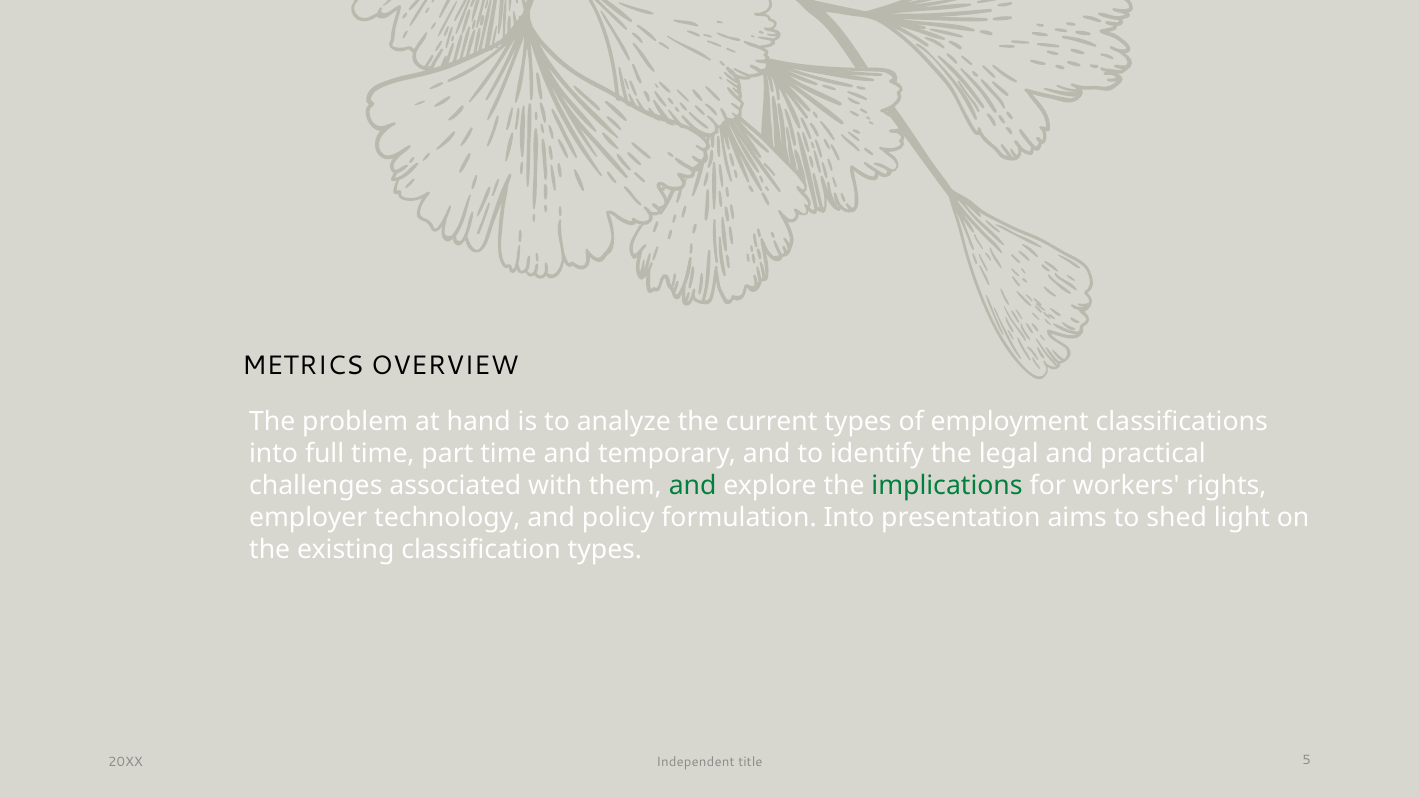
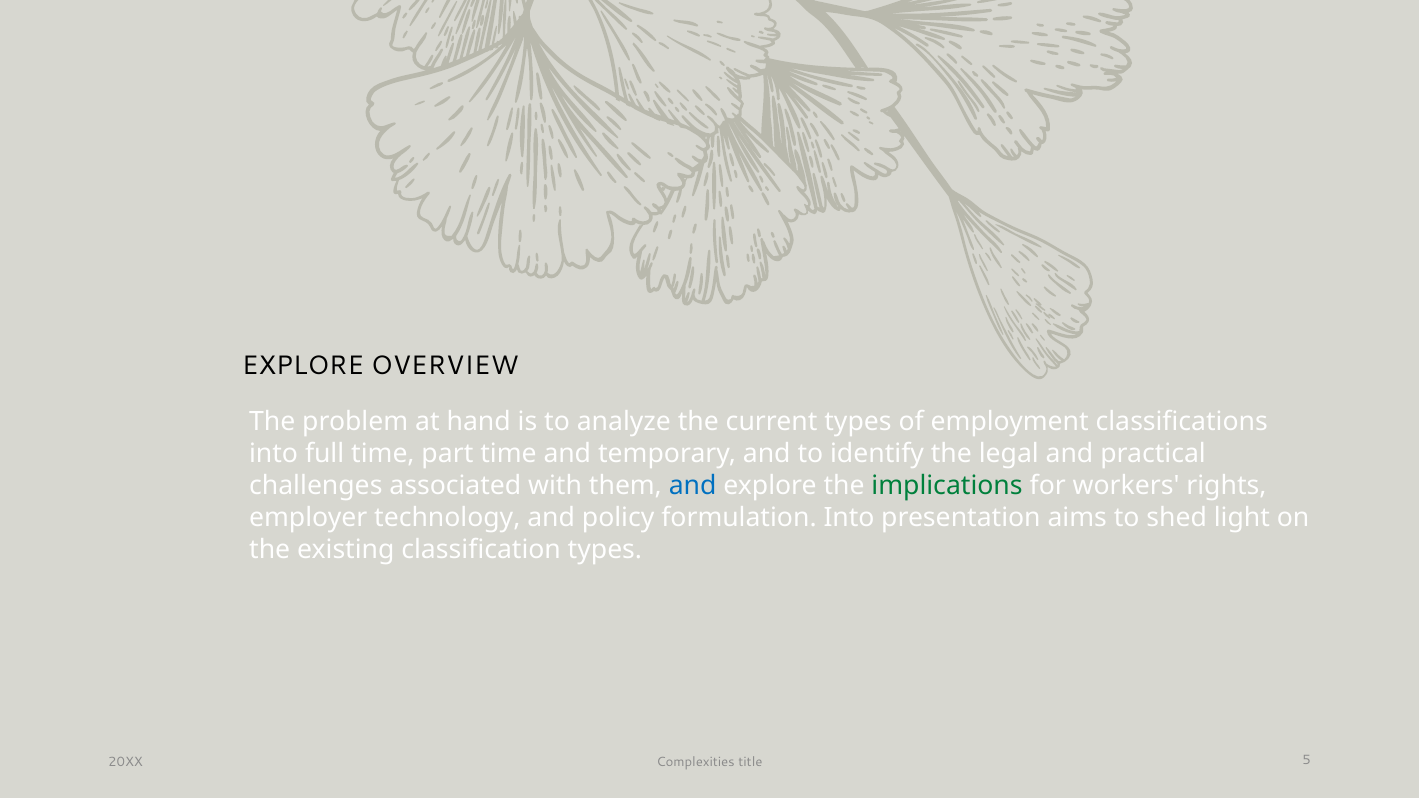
METRICS at (303, 366): METRICS -> EXPLORE
and at (693, 486) colour: green -> blue
Independent: Independent -> Complexities
